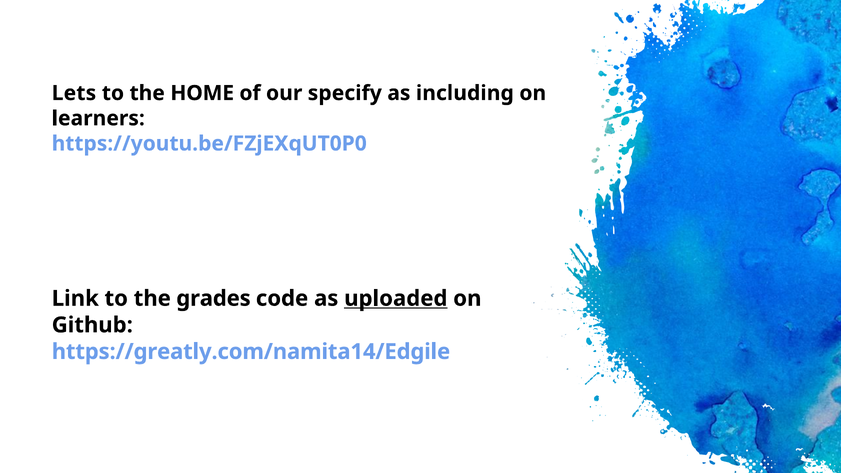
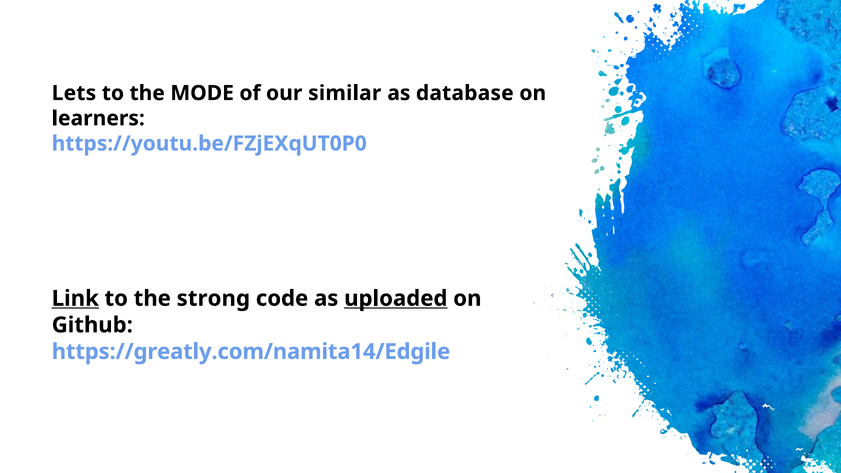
HOME: HOME -> MODE
specify: specify -> similar
including: including -> database
Link underline: none -> present
grades: grades -> strong
